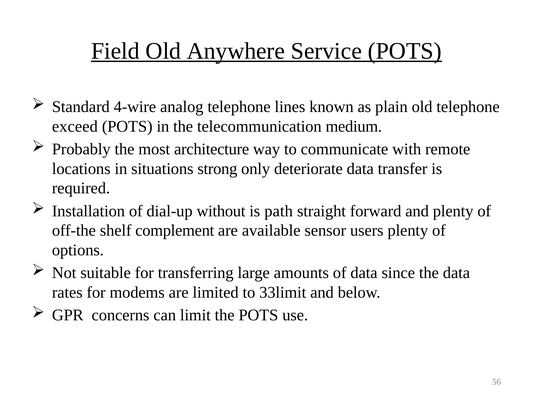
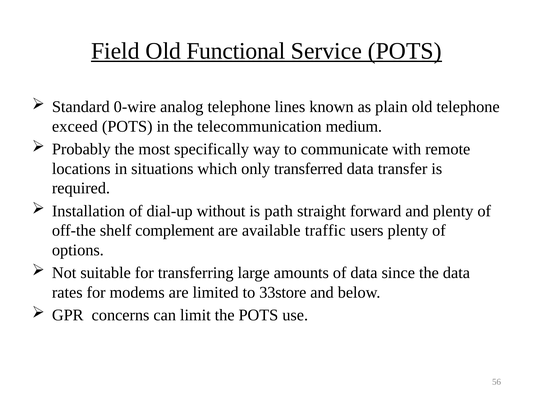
Anywhere: Anywhere -> Functional
4-wire: 4-wire -> 0-wire
architecture: architecture -> specifically
strong: strong -> which
deteriorate: deteriorate -> transferred
sensor: sensor -> traffic
33limit: 33limit -> 33store
